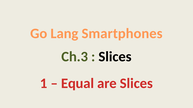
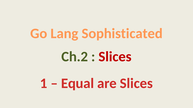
Smartphones: Smartphones -> Sophisticated
Ch.3: Ch.3 -> Ch.2
Slices at (115, 57) colour: black -> red
